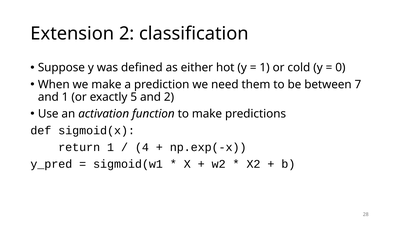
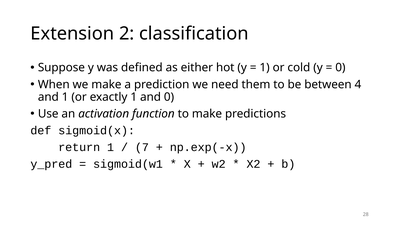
7: 7 -> 4
exactly 5: 5 -> 1
and 2: 2 -> 0
4: 4 -> 7
